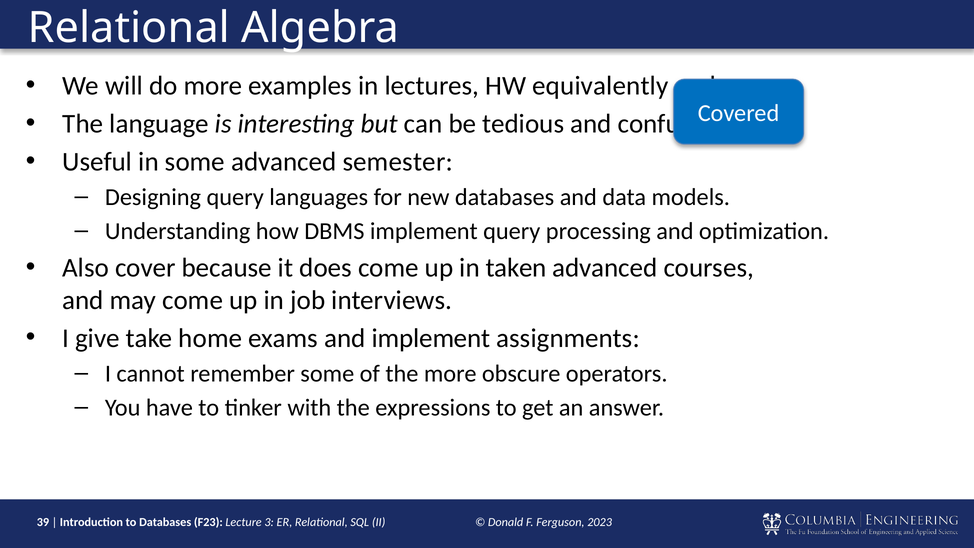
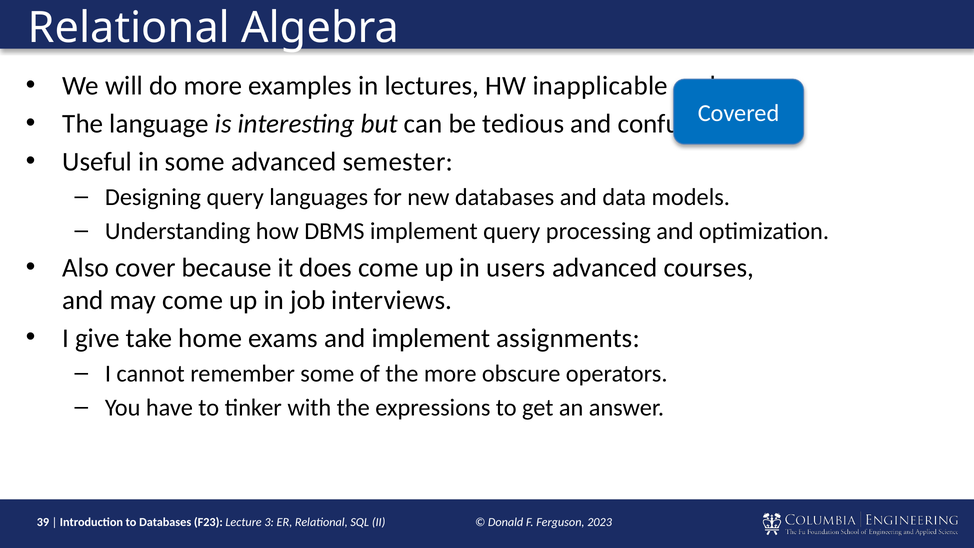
equivalently: equivalently -> inapplicable
taken: taken -> users
